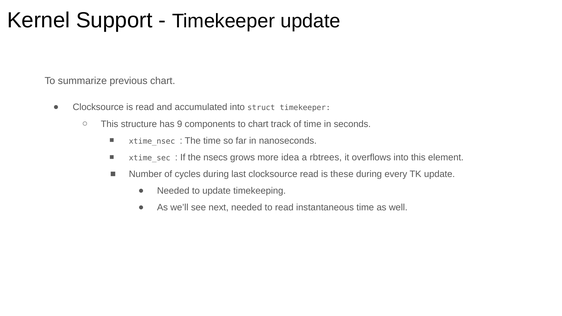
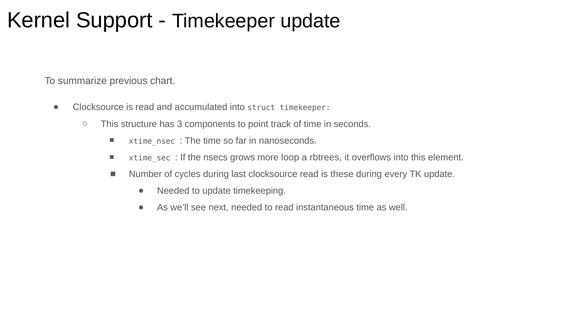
9: 9 -> 3
to chart: chart -> point
idea: idea -> loop
